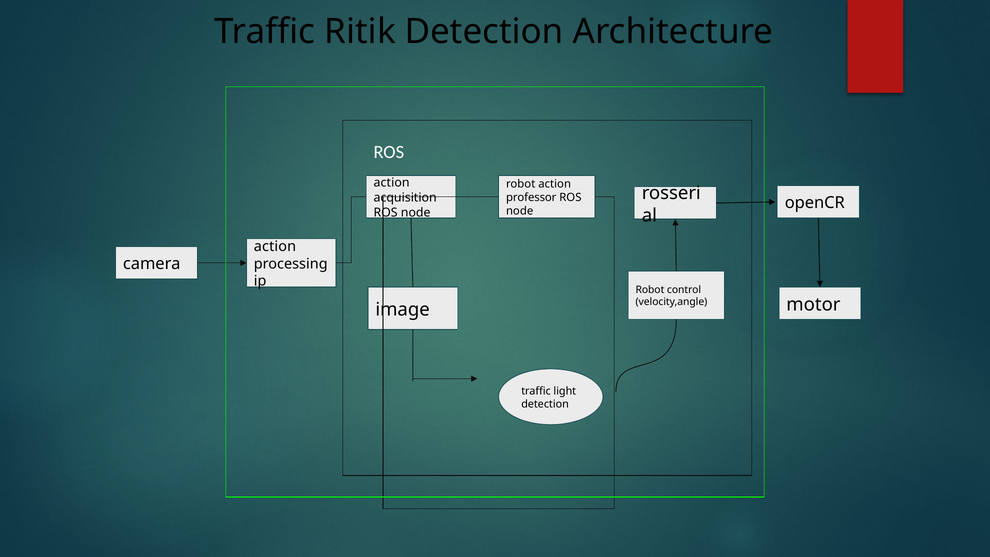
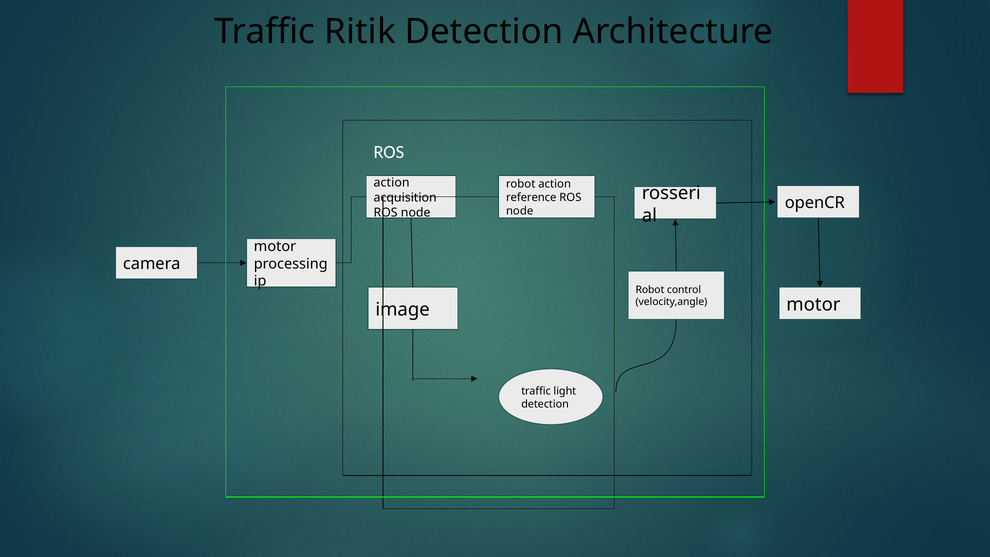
professor: professor -> reference
action at (275, 246): action -> motor
